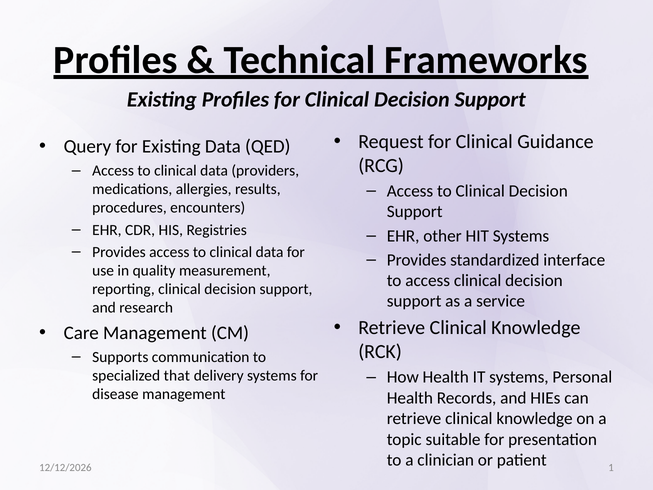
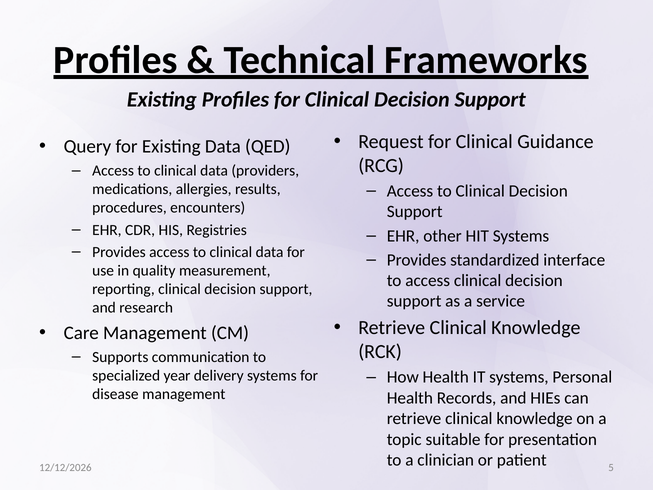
that: that -> year
1: 1 -> 5
